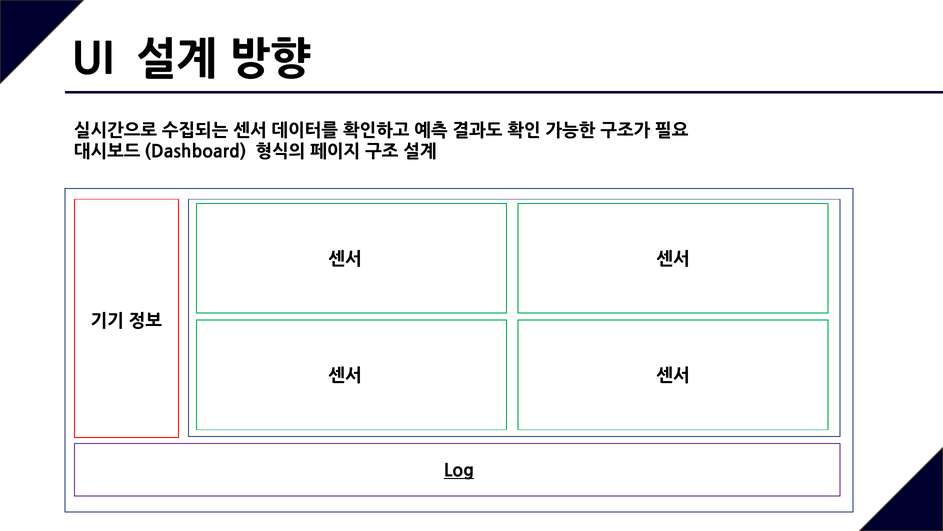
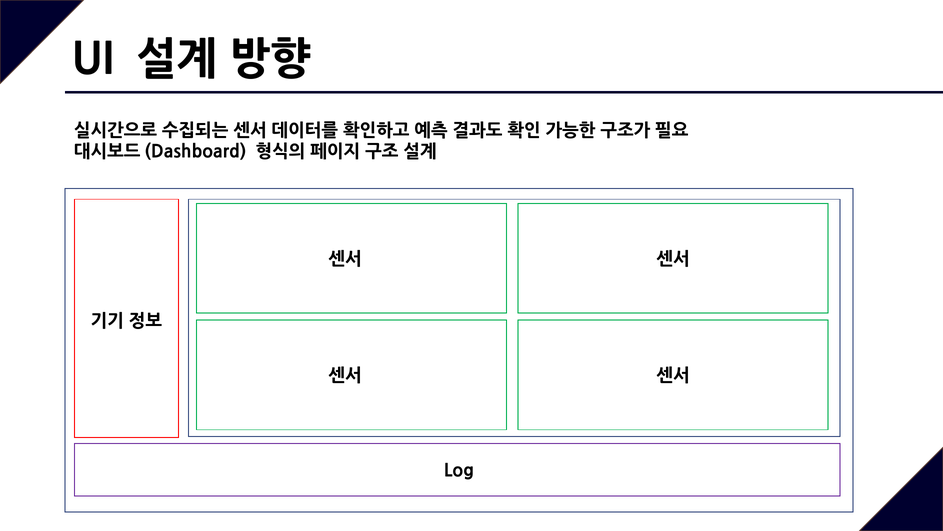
Log underline: present -> none
